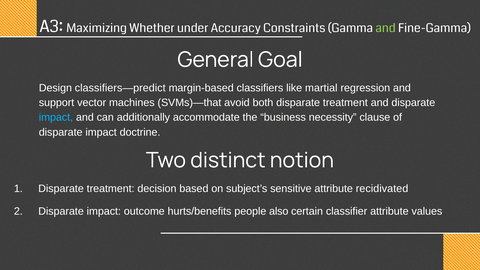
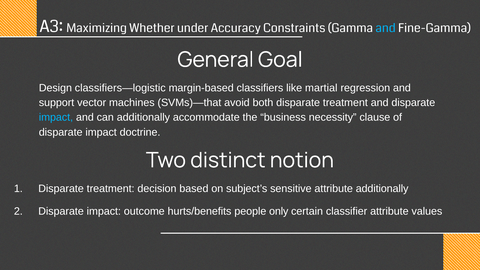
and at (386, 28) colour: light green -> light blue
classifiers—predict: classifiers—predict -> classifiers—logistic
attribute recidivated: recidivated -> additionally
also: also -> only
